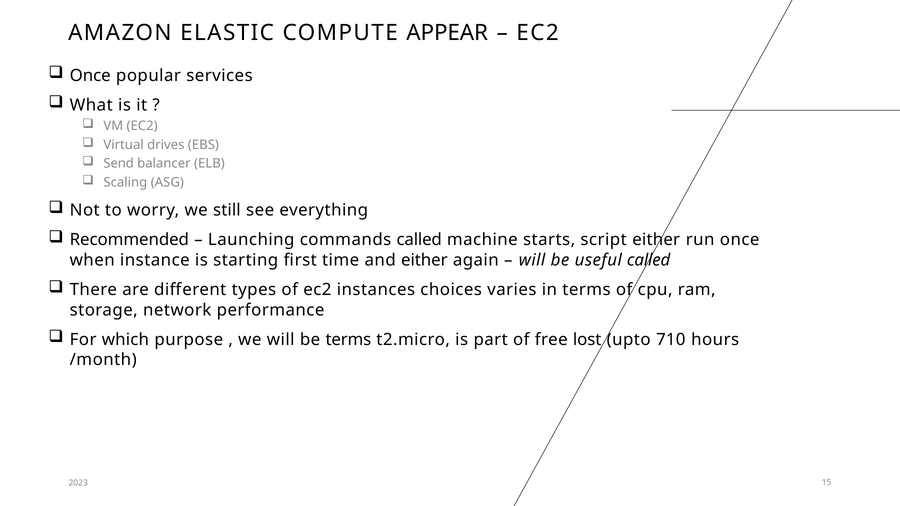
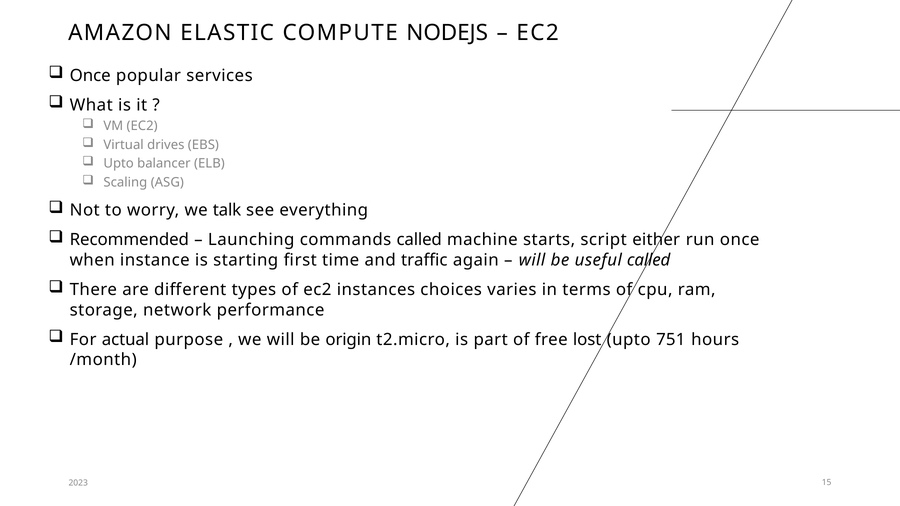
APPEAR: APPEAR -> NODEJS
Send at (119, 164): Send -> Upto
still: still -> talk
and either: either -> traffic
which: which -> actual
be terms: terms -> origin
710: 710 -> 751
